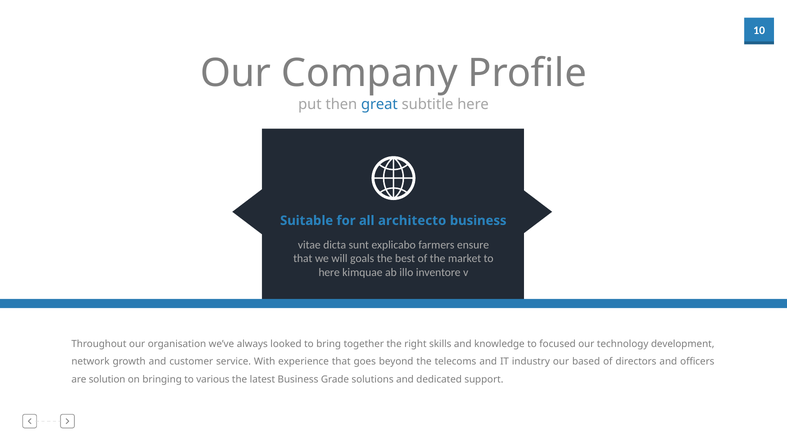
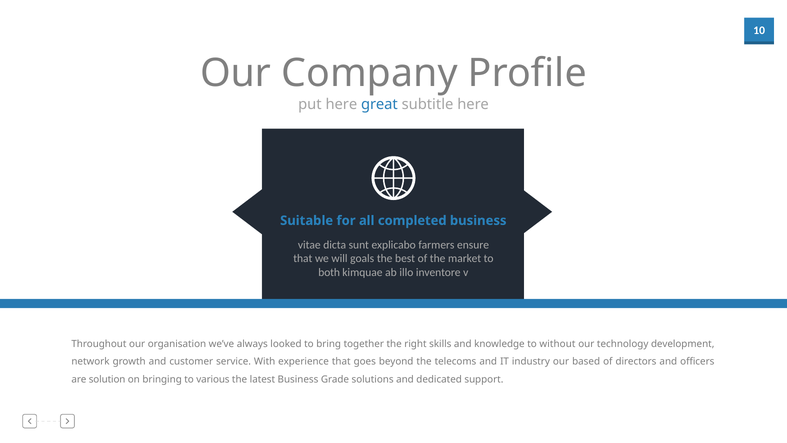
put then: then -> here
architecto: architecto -> completed
here at (329, 272): here -> both
focused: focused -> without
